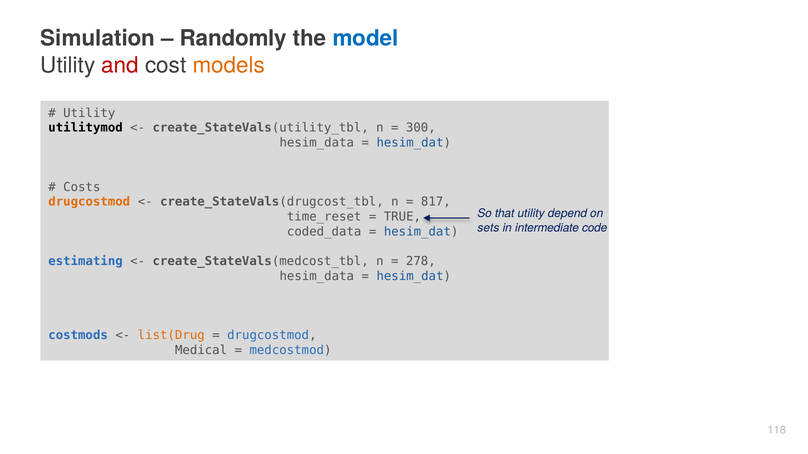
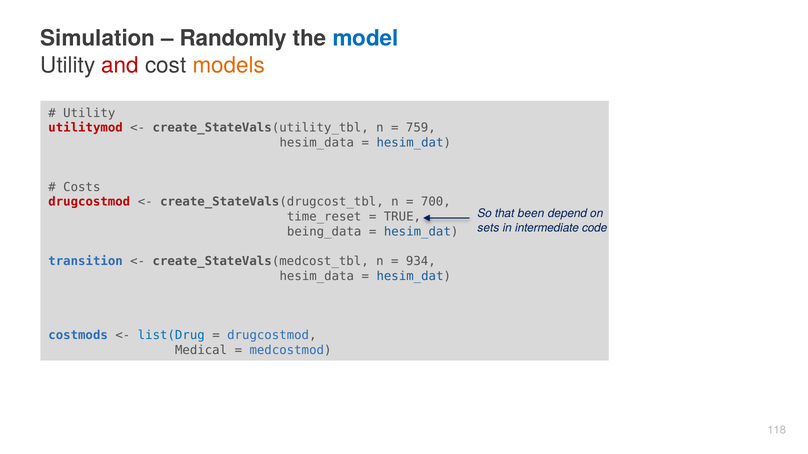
utilitymod colour: black -> red
300: 300 -> 759
drugcostmod at (89, 202) colour: orange -> red
817: 817 -> 700
that utility: utility -> been
coded_data: coded_data -> being_data
estimating: estimating -> transition
278: 278 -> 934
list(Drug colour: orange -> blue
